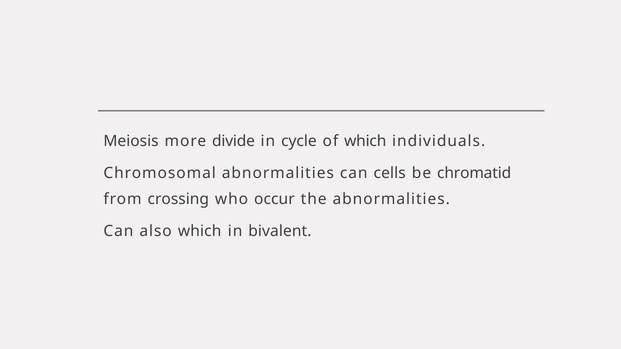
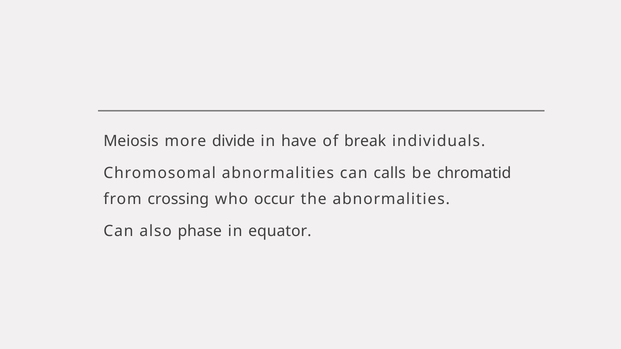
cycle: cycle -> have
of which: which -> break
cells: cells -> calls
also which: which -> phase
bivalent: bivalent -> equator
